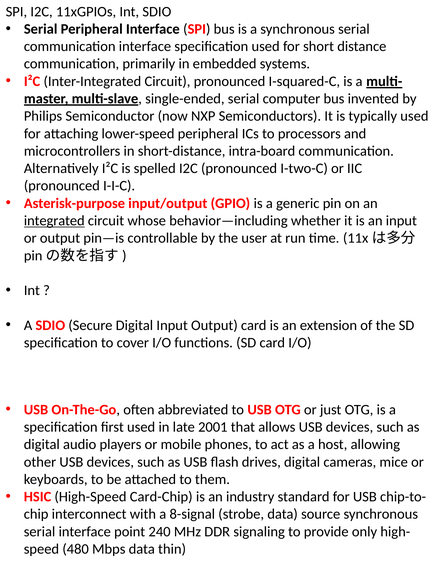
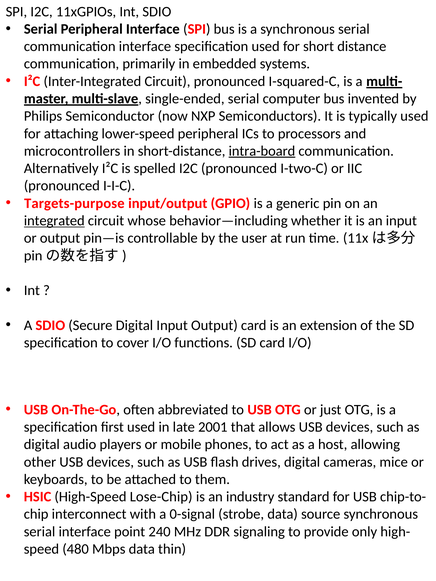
intra-board underline: none -> present
Asterisk-purpose: Asterisk-purpose -> Targets-purpose
Card-Chip: Card-Chip -> Lose-Chip
8-signal: 8-signal -> 0-signal
